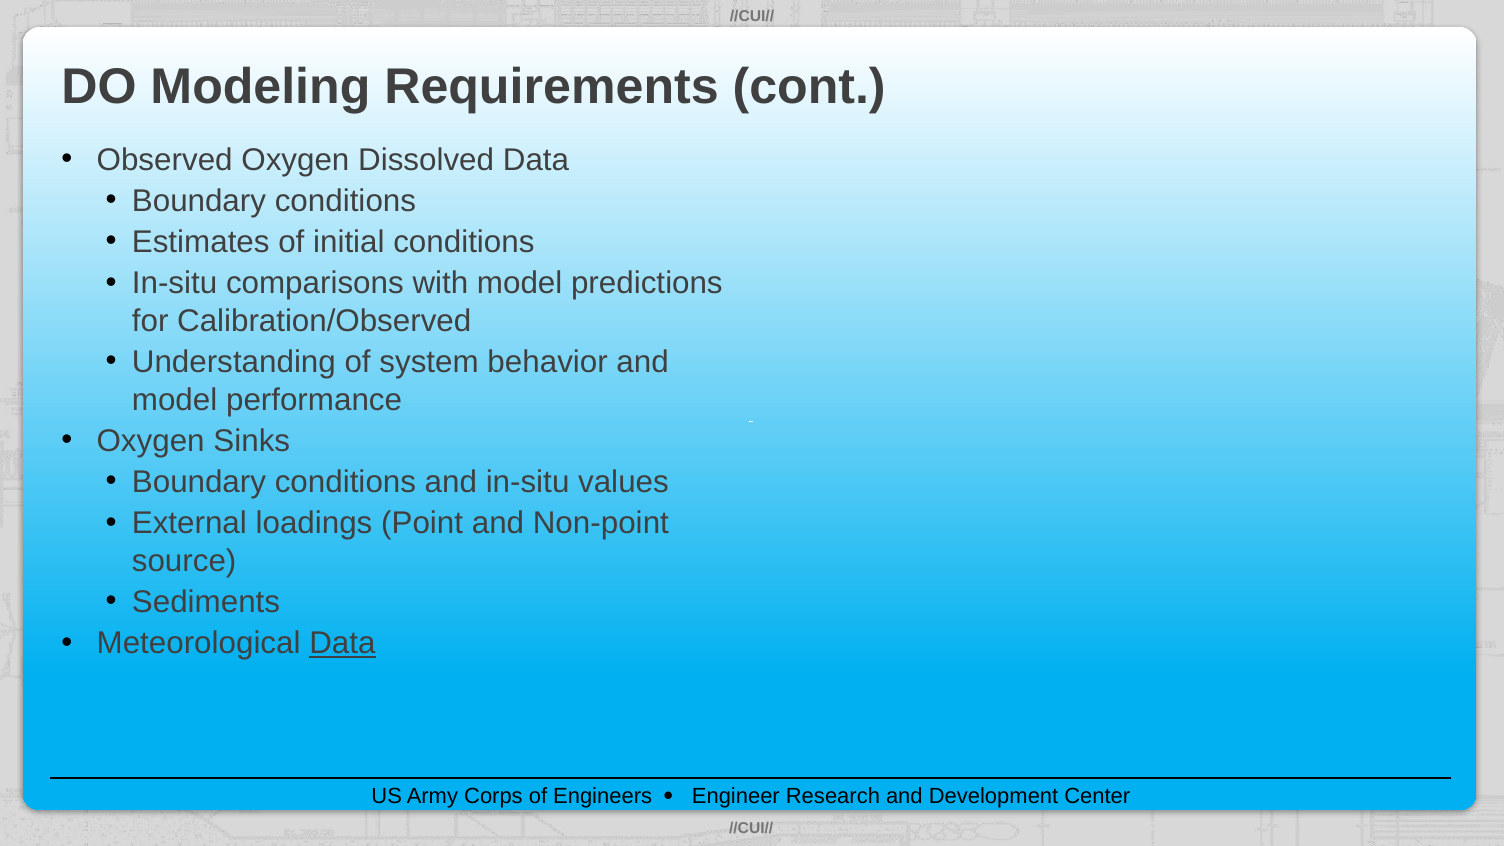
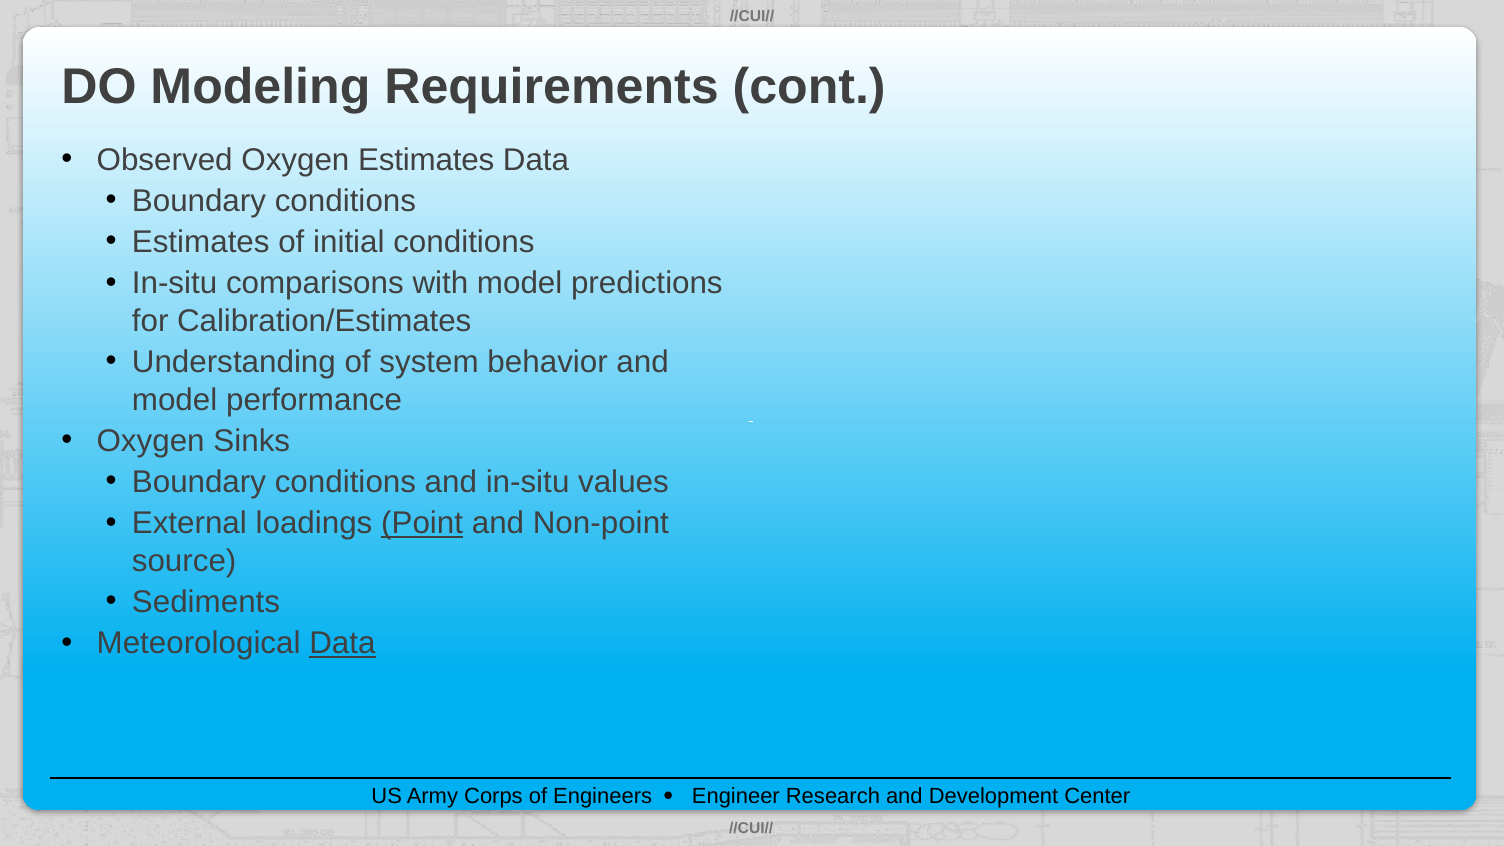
Oxygen Dissolved: Dissolved -> Estimates
Calibration/Observed: Calibration/Observed -> Calibration/Estimates
Point underline: none -> present
